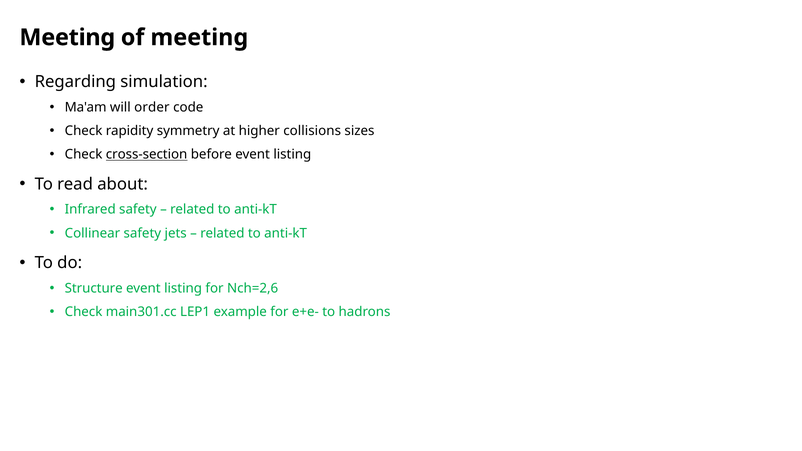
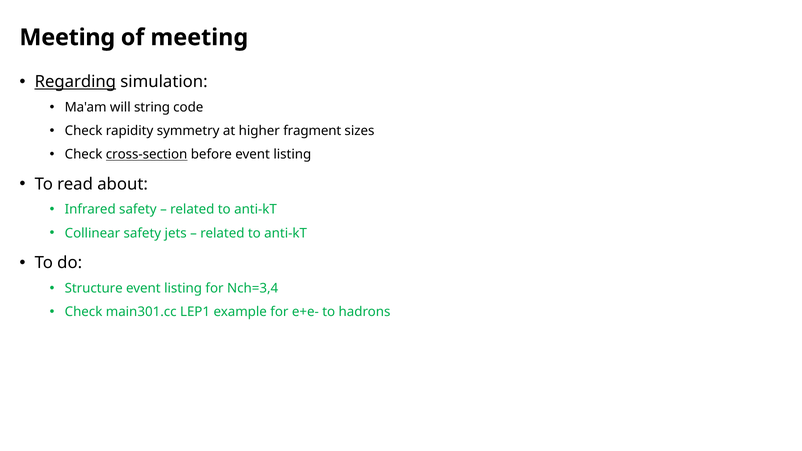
Regarding underline: none -> present
order: order -> string
collisions: collisions -> fragment
Nch=2,6: Nch=2,6 -> Nch=3,4
